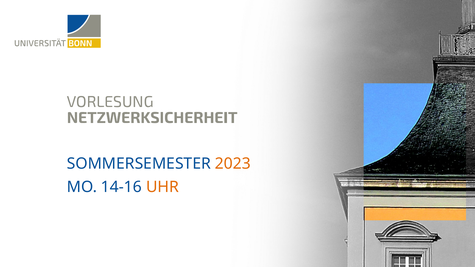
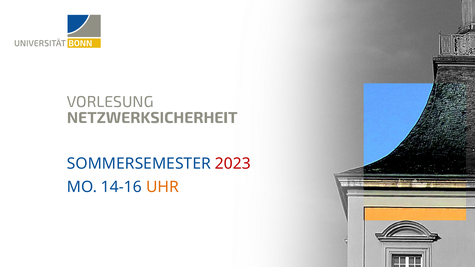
2023 colour: orange -> red
